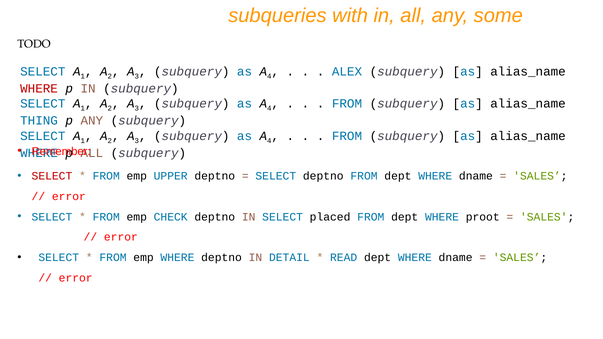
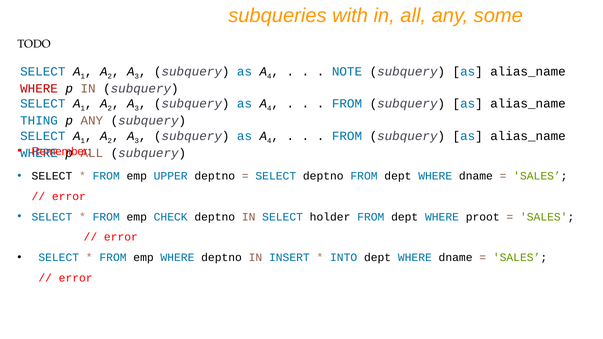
ALEX: ALEX -> NOTE
SELECT at (52, 176) colour: red -> black
placed: placed -> holder
DETAIL: DETAIL -> INSERT
READ: READ -> INTO
